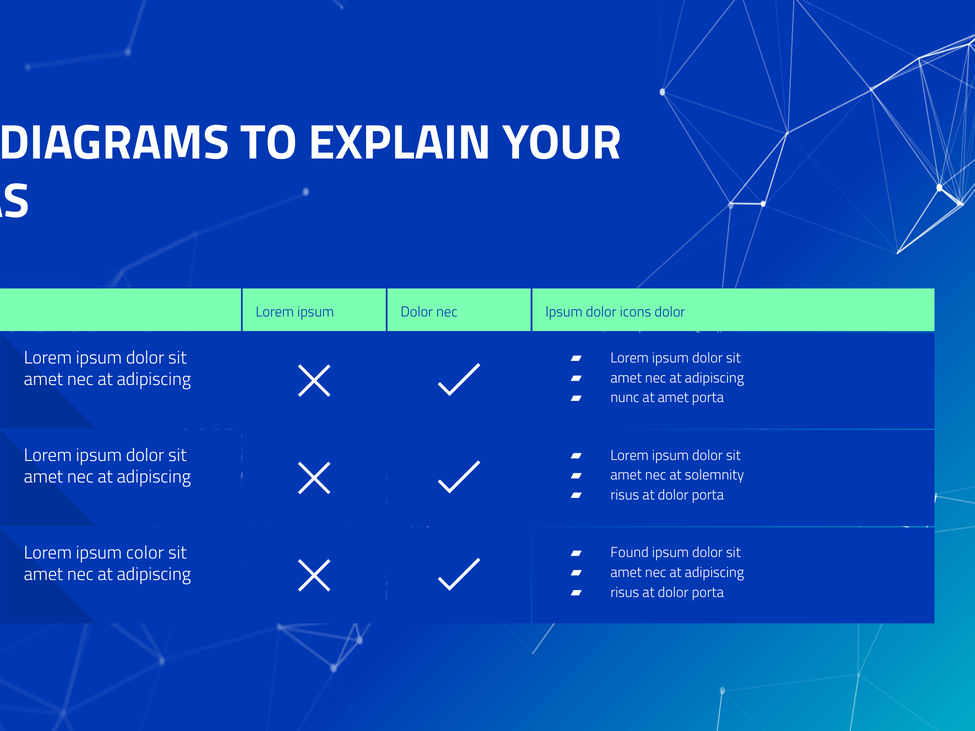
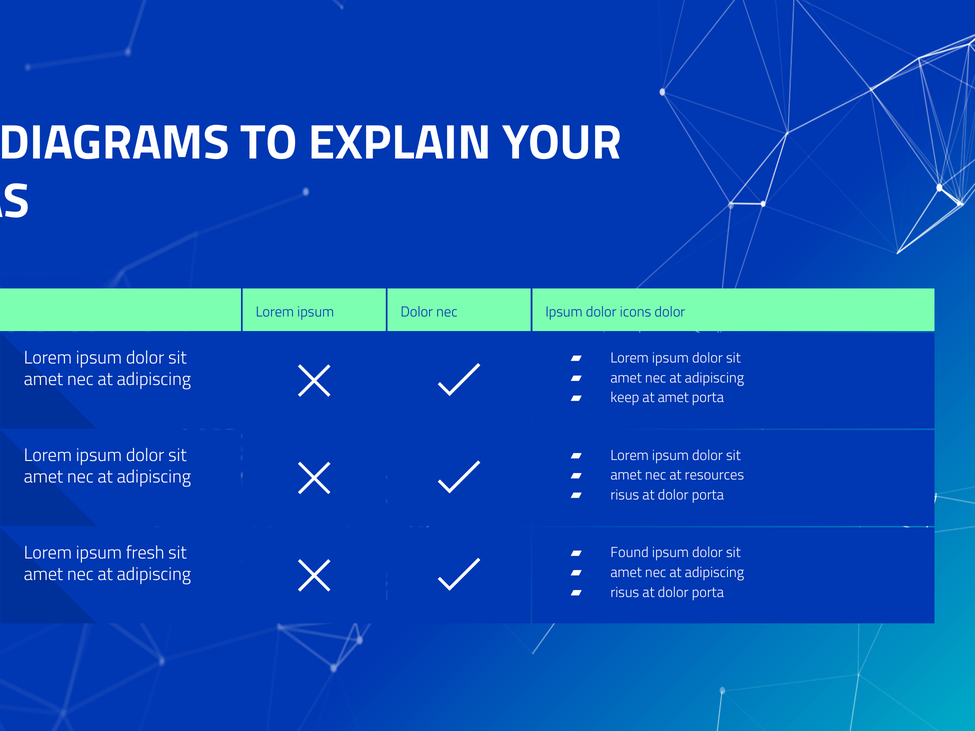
nunc: nunc -> keep
solemnity: solemnity -> resources
color: color -> fresh
